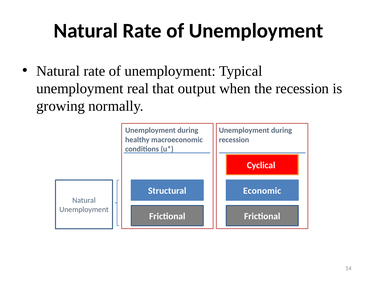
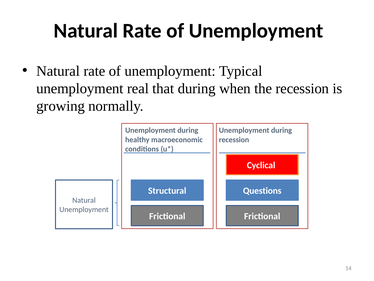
that output: output -> during
Economic: Economic -> Questions
